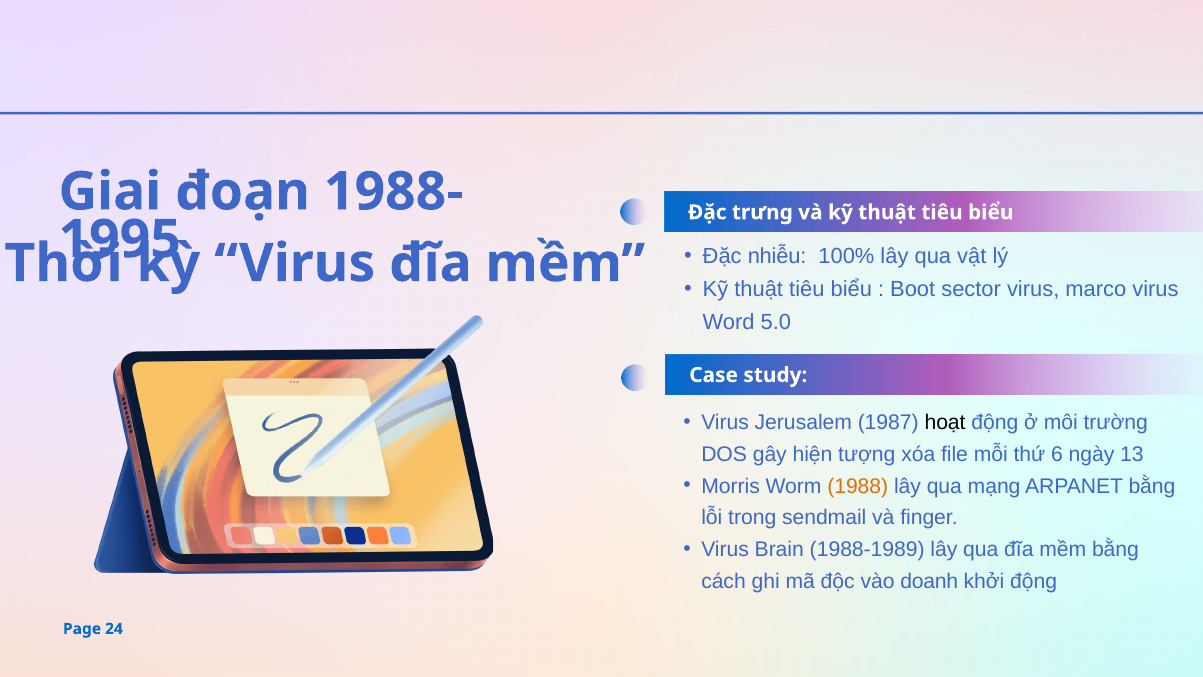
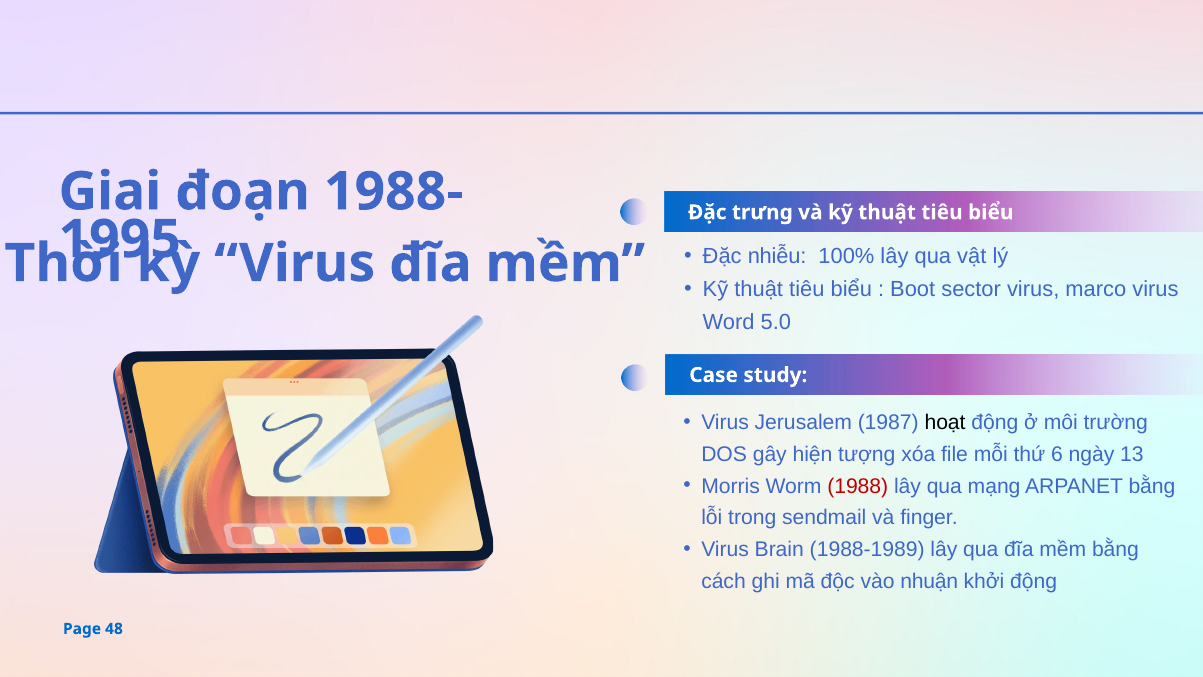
1988 colour: orange -> red
doanh: doanh -> nhuận
24: 24 -> 48
